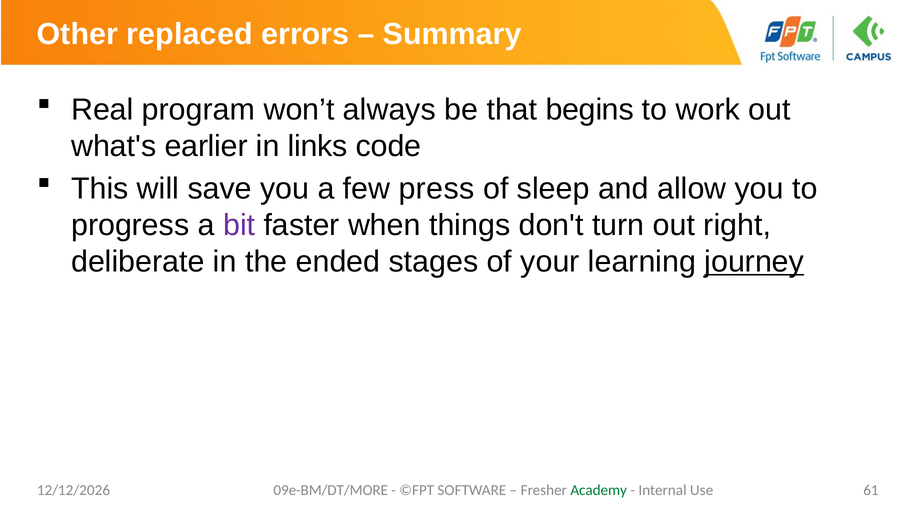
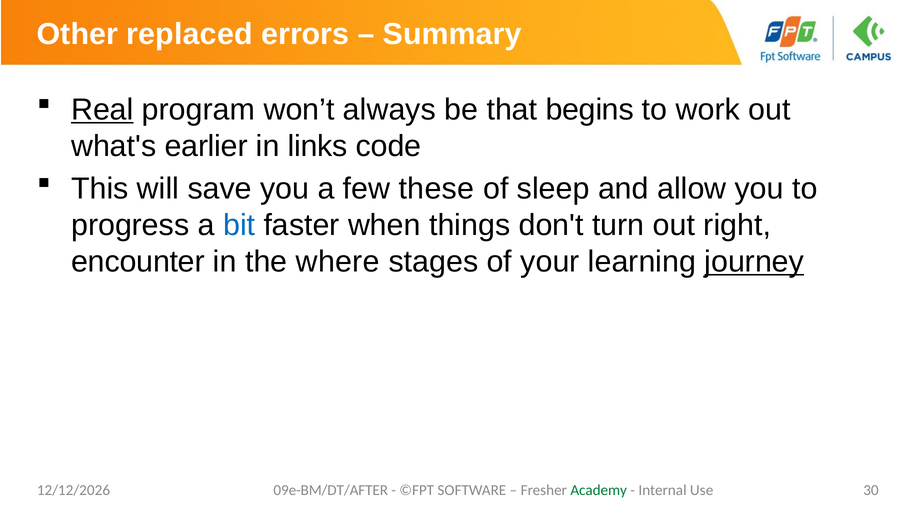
Real underline: none -> present
press: press -> these
bit colour: purple -> blue
deliberate: deliberate -> encounter
ended: ended -> where
09e-BM/DT/MORE: 09e-BM/DT/MORE -> 09e-BM/DT/AFTER
61: 61 -> 30
